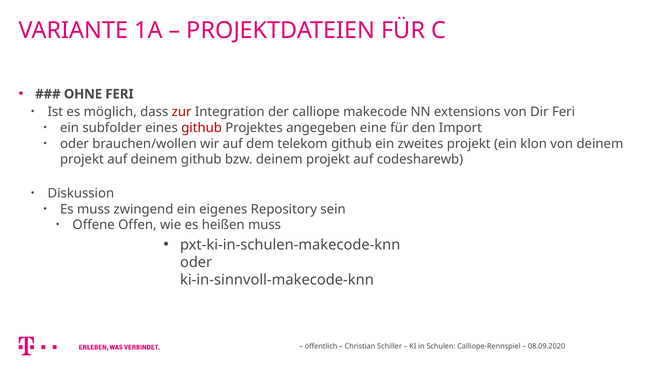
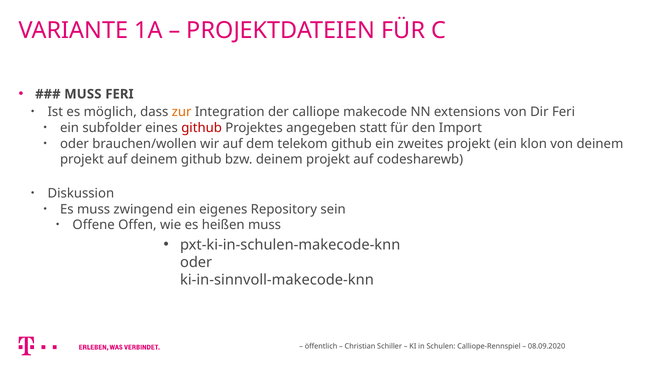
OHNE at (83, 94): OHNE -> MUSS
zur colour: red -> orange
eine: eine -> statt
